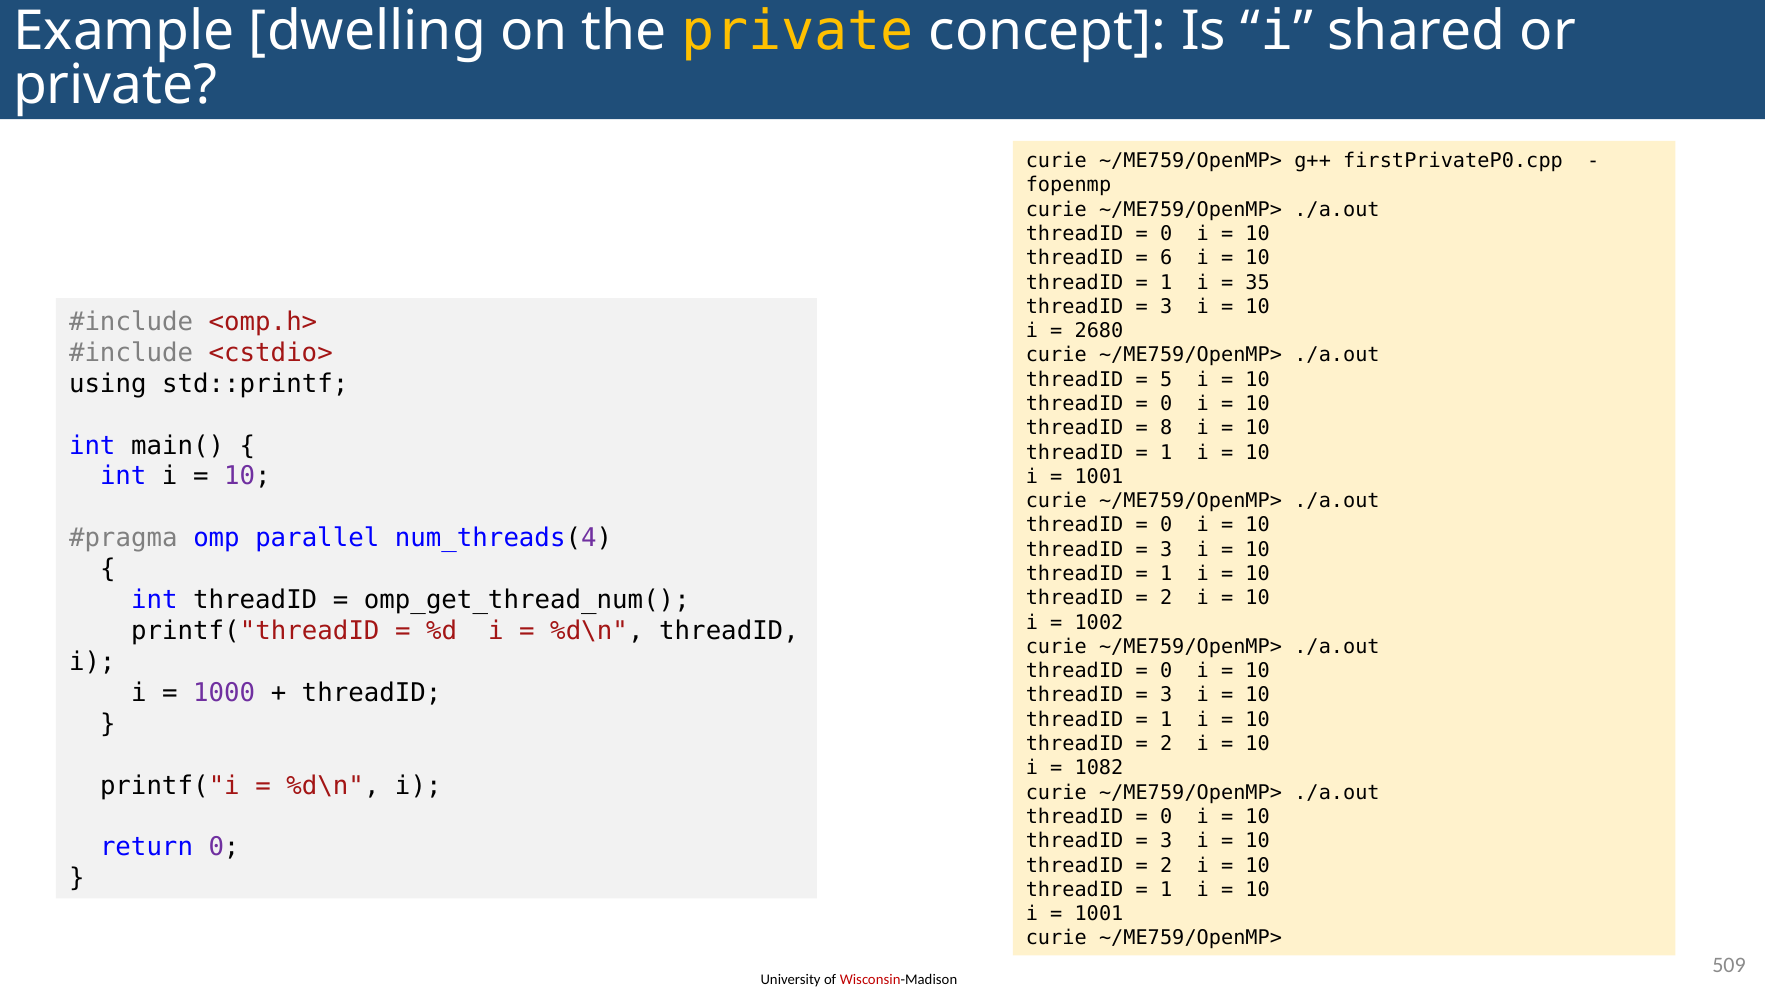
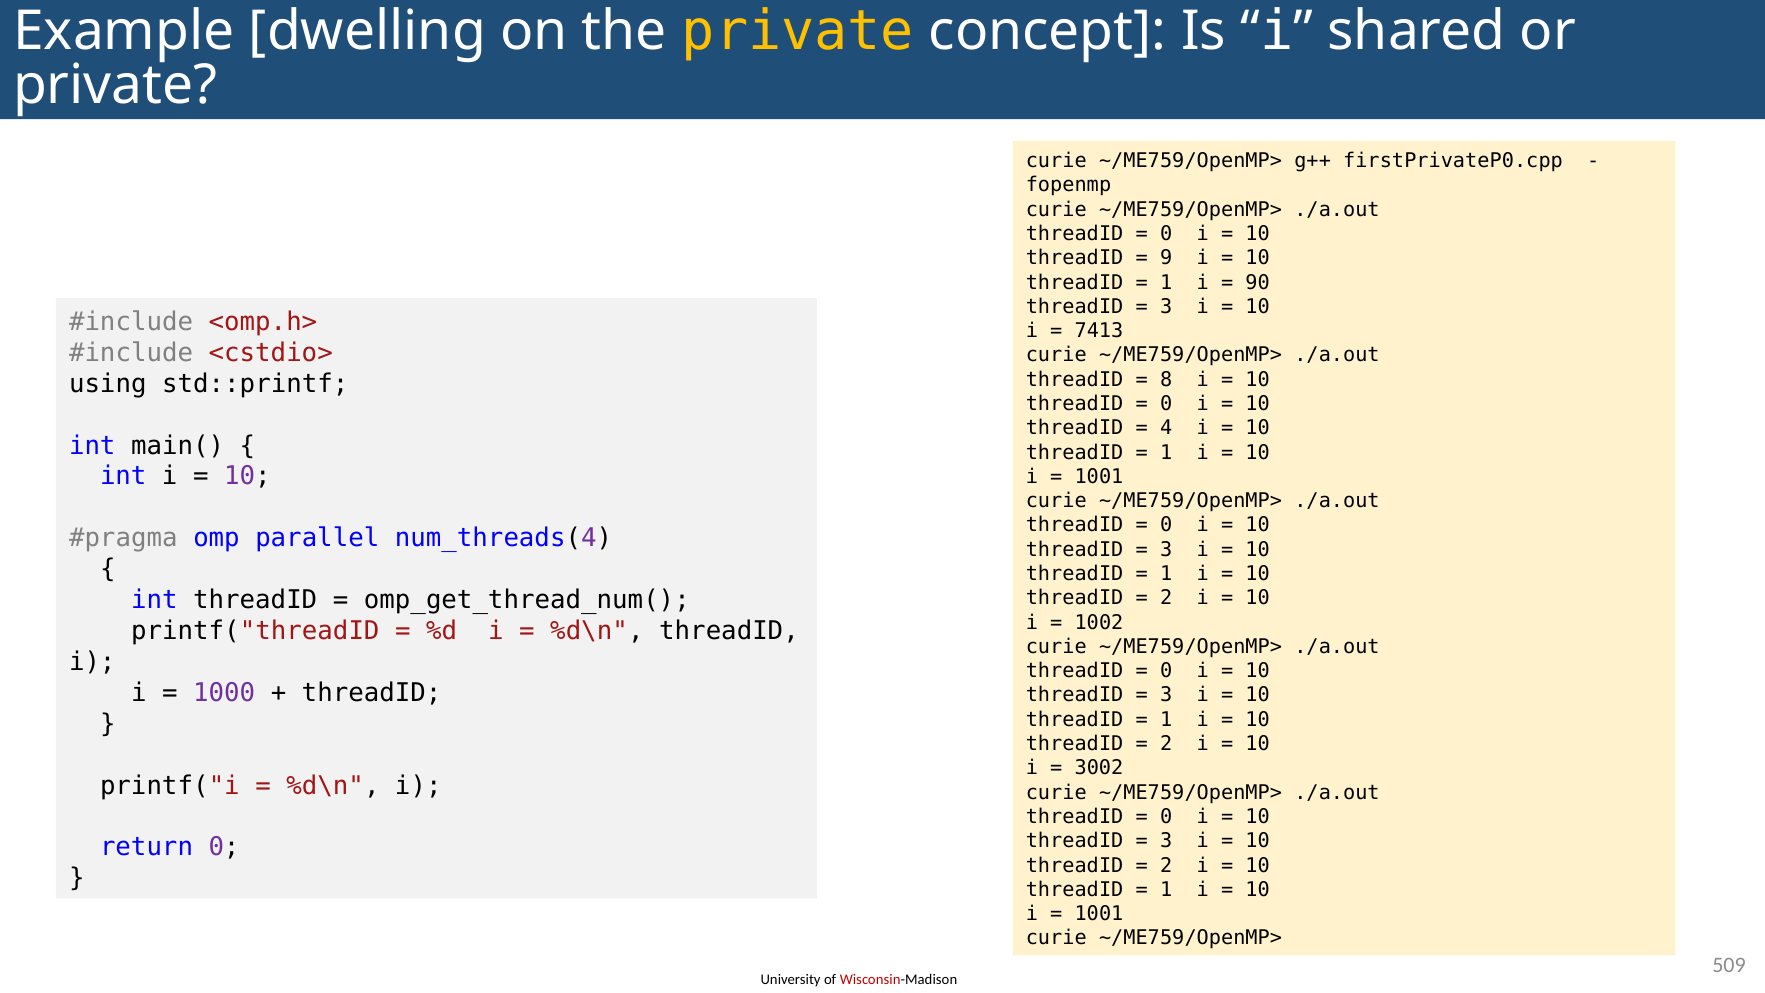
6: 6 -> 9
35: 35 -> 90
2680: 2680 -> 7413
5: 5 -> 8
8: 8 -> 4
1082: 1082 -> 3002
